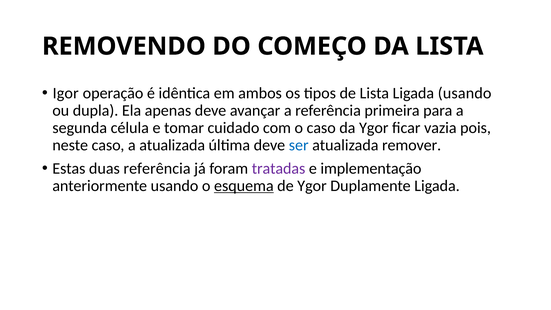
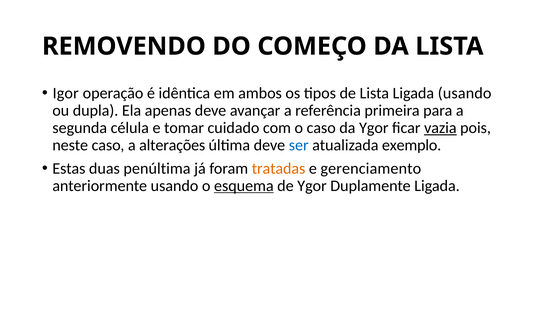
vazia underline: none -> present
a atualizada: atualizada -> alterações
remover: remover -> exemplo
duas referência: referência -> penúltima
tratadas colour: purple -> orange
implementação: implementação -> gerenciamento
